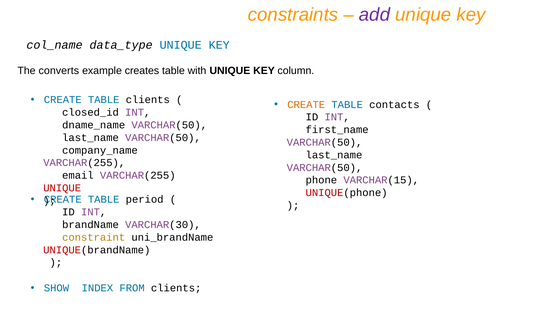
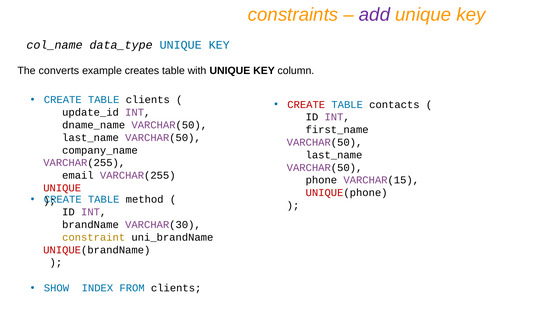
CREATE at (306, 105) colour: orange -> red
closed_id: closed_id -> update_id
period: period -> method
